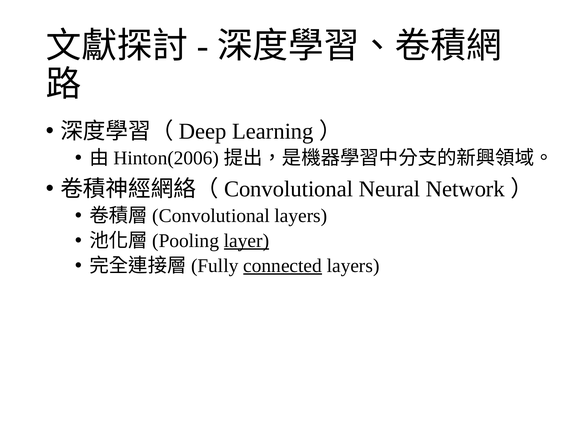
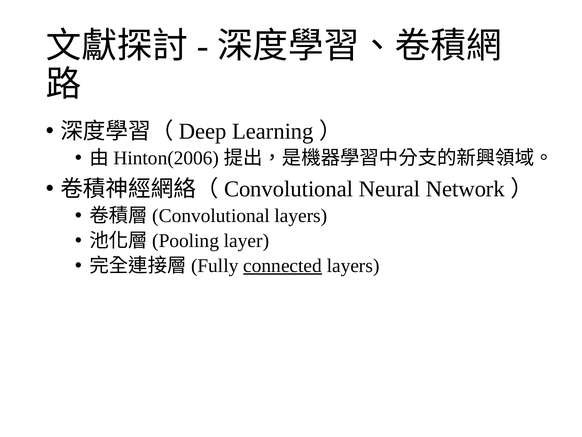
layer underline: present -> none
